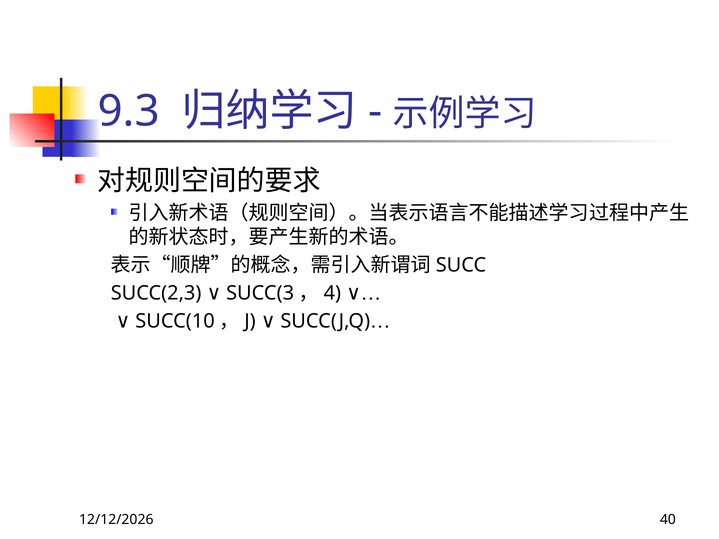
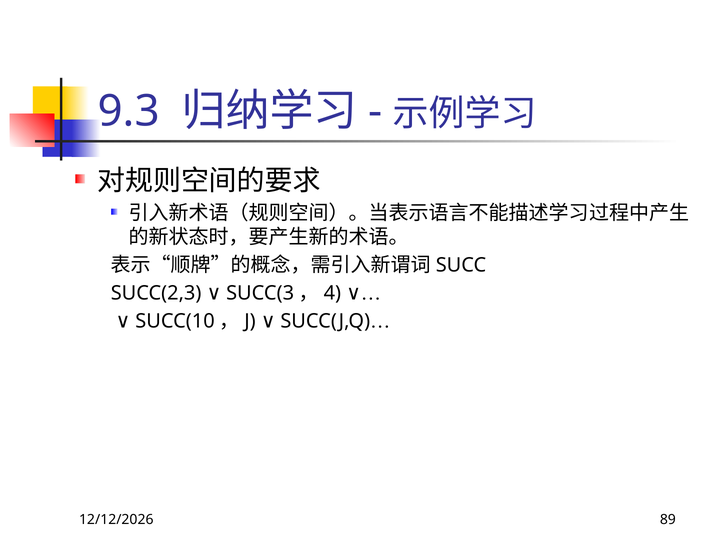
40: 40 -> 89
